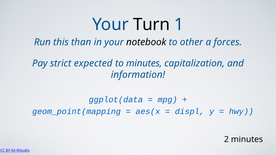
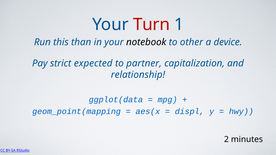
Turn colour: black -> red
forces: forces -> device
to minutes: minutes -> partner
information: information -> relationship
